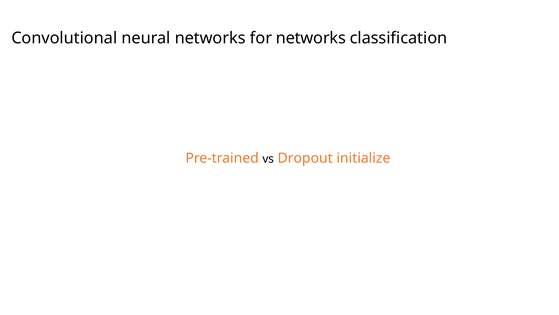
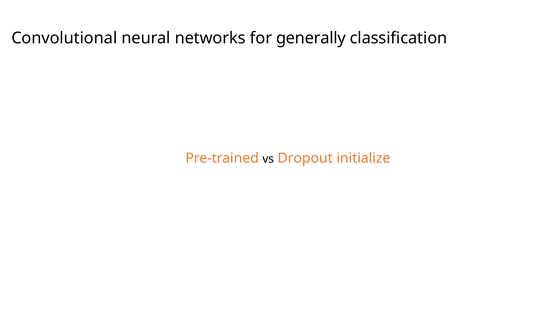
for networks: networks -> generally
